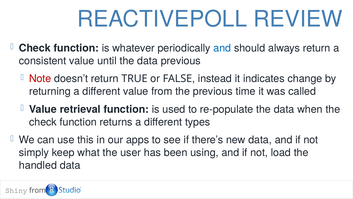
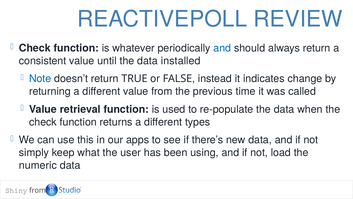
data previous: previous -> installed
Note colour: red -> blue
handled: handled -> numeric
